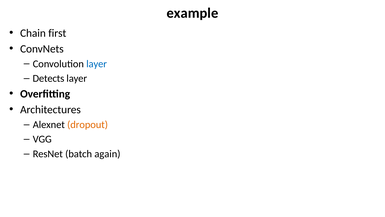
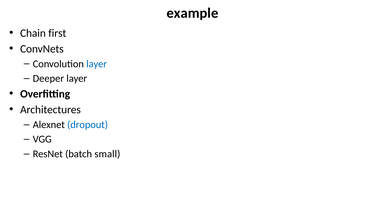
Detects: Detects -> Deeper
dropout colour: orange -> blue
again: again -> small
